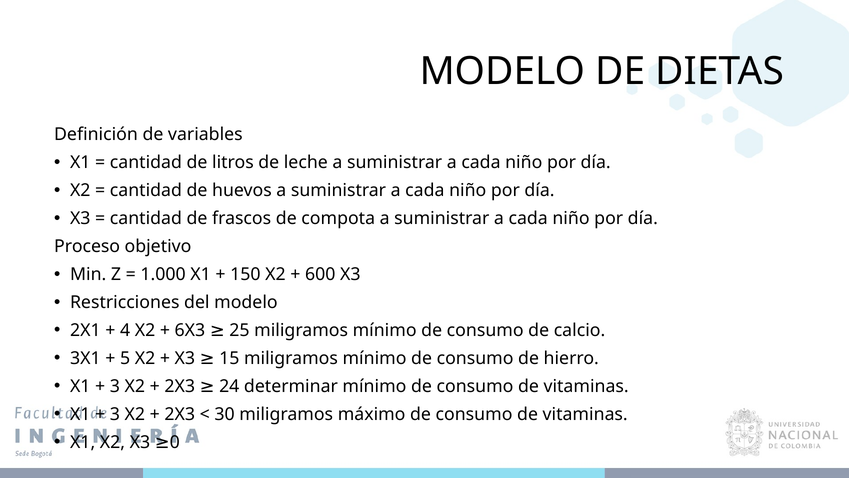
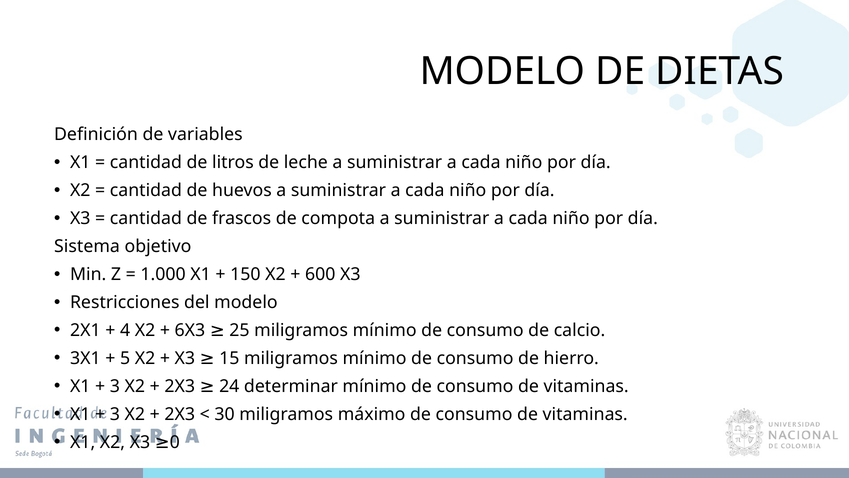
Proceso: Proceso -> Sistema
